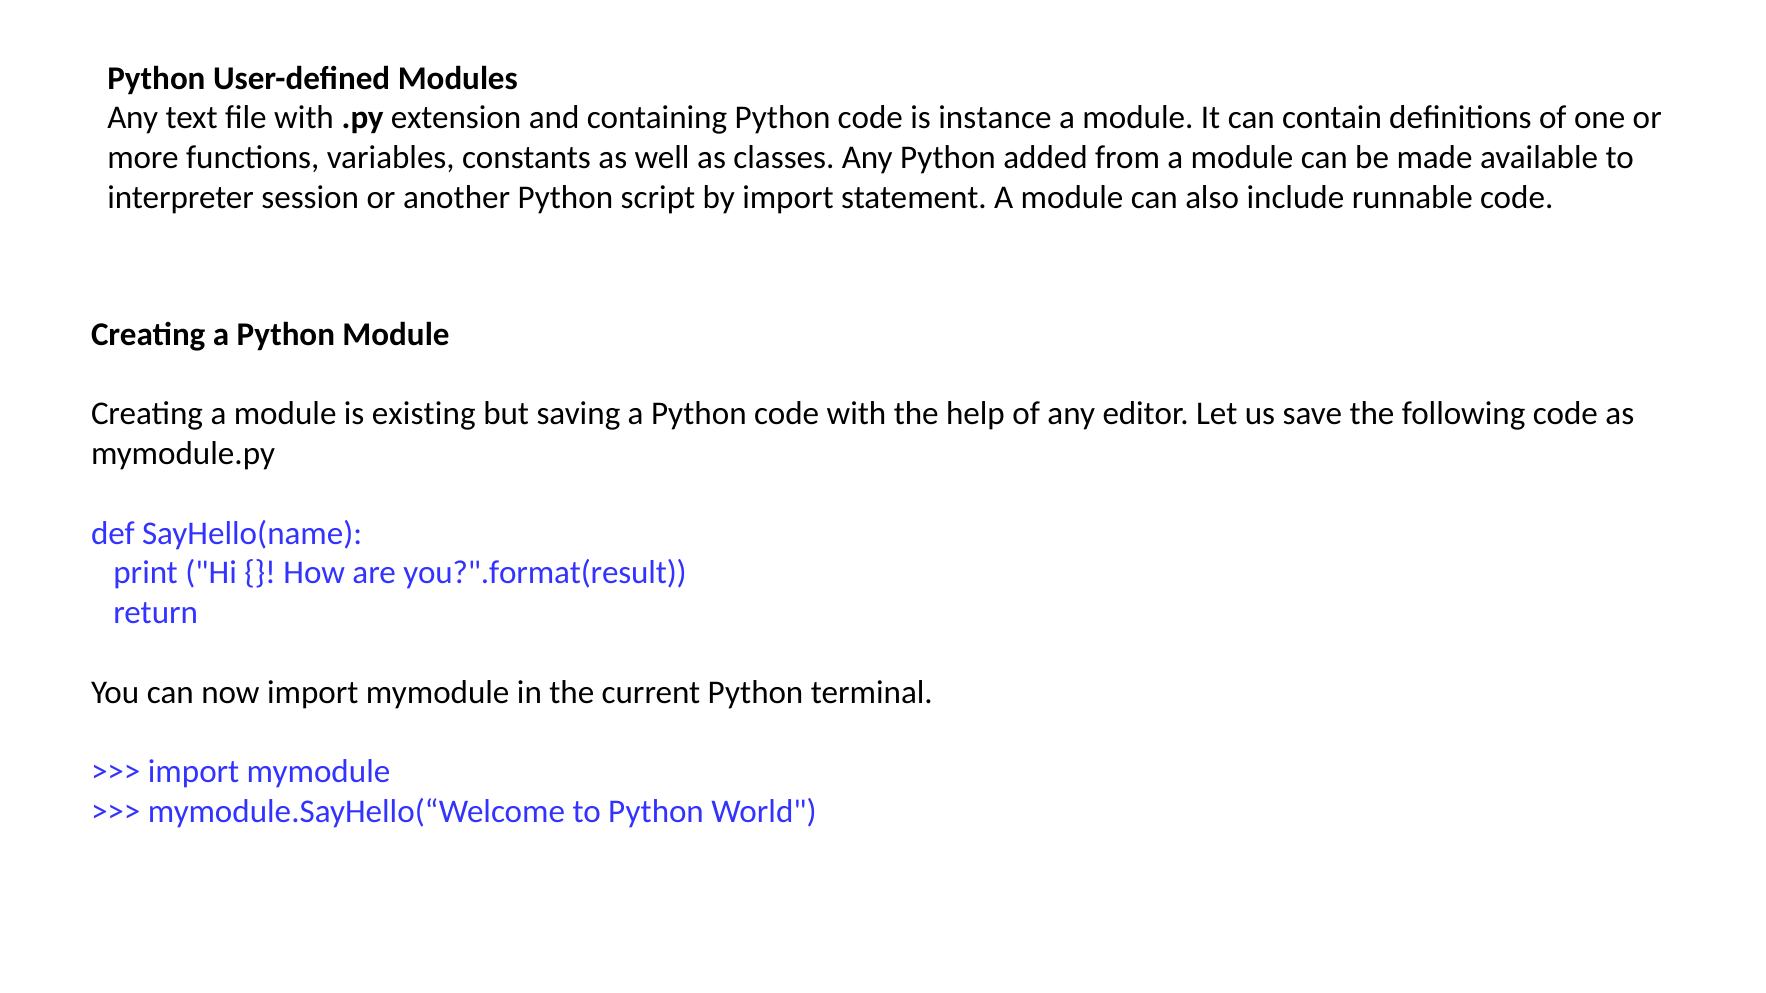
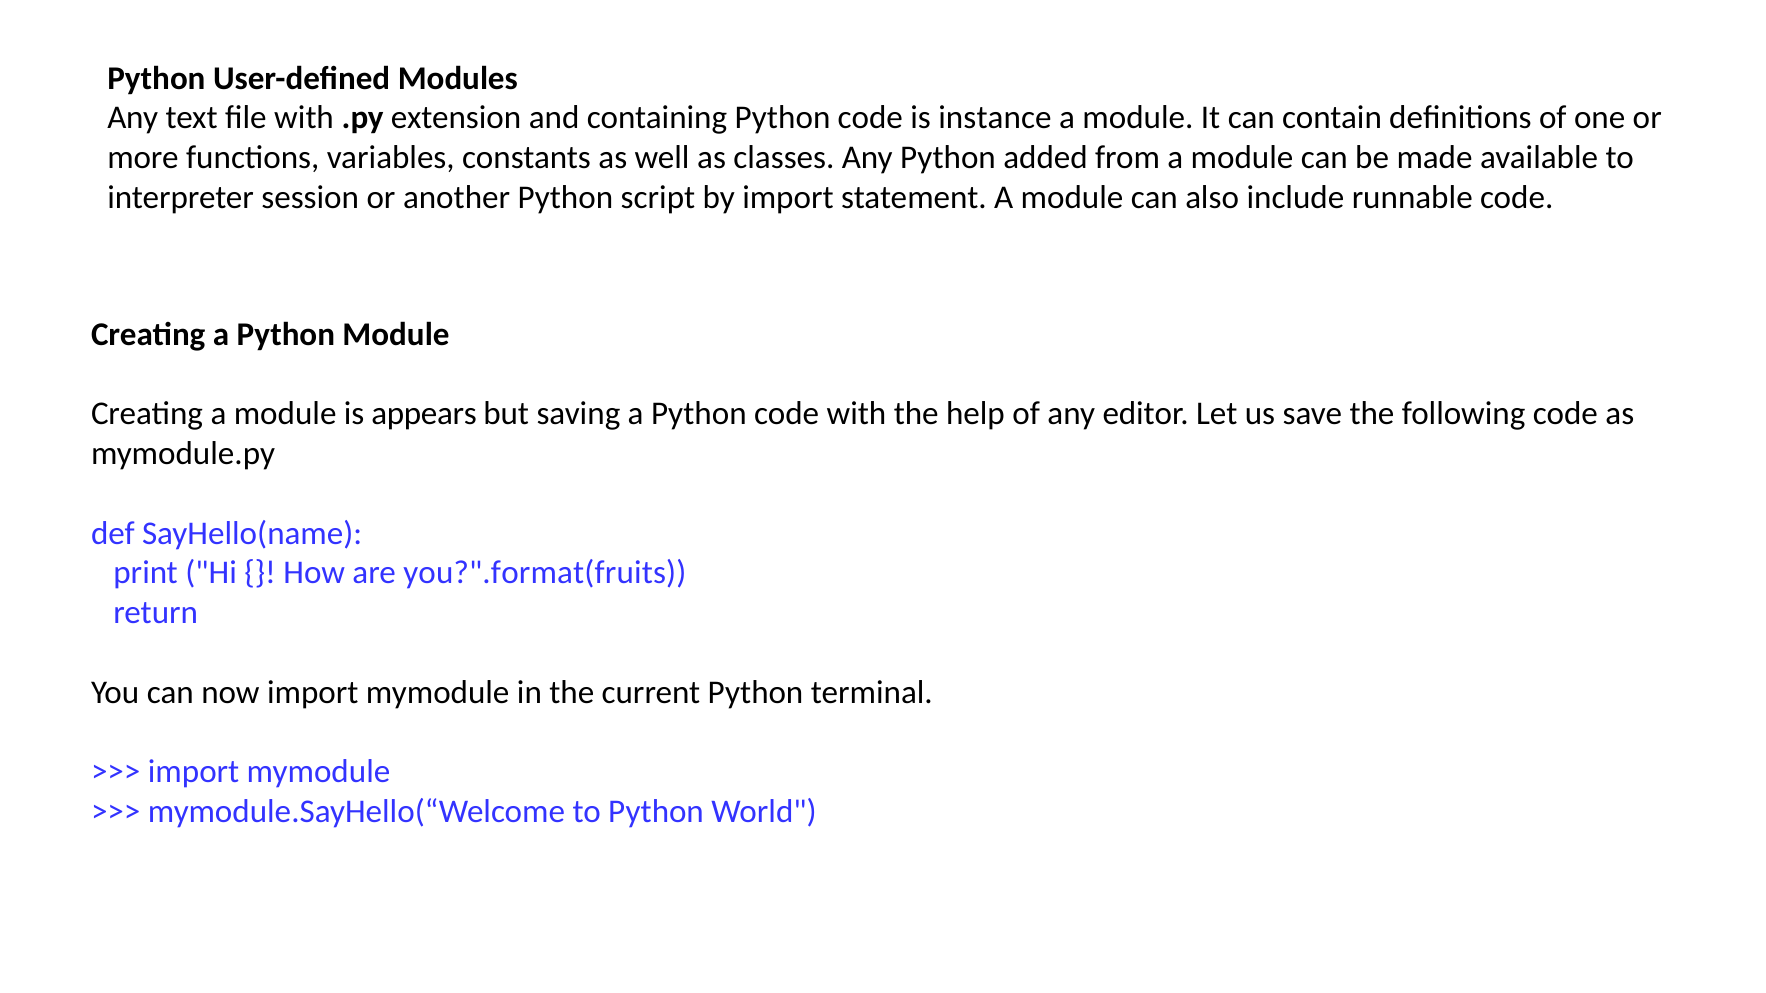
existing: existing -> appears
you?".format(result: you?".format(result -> you?".format(fruits
